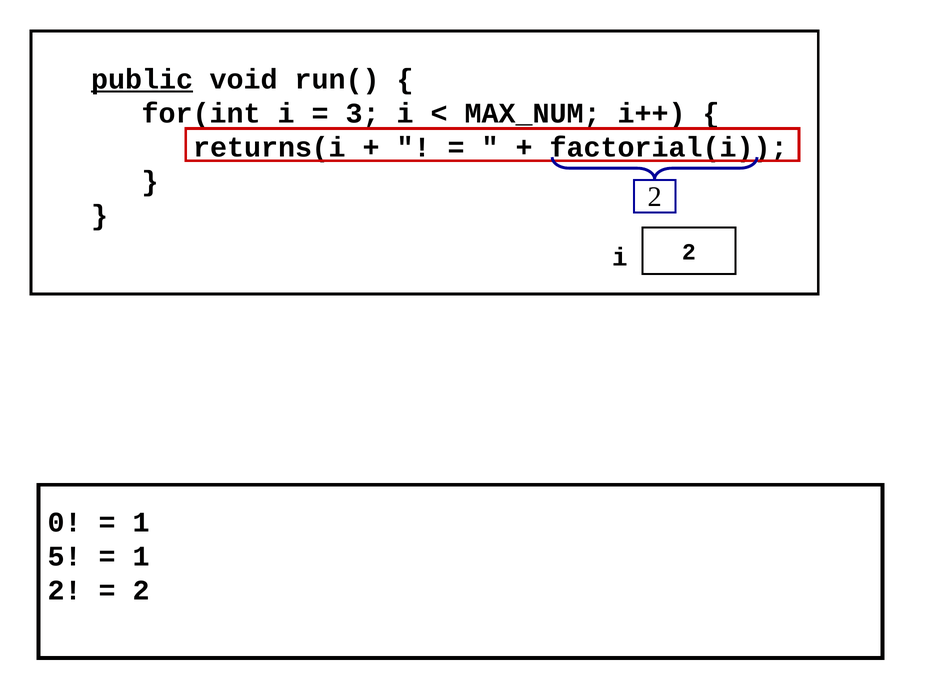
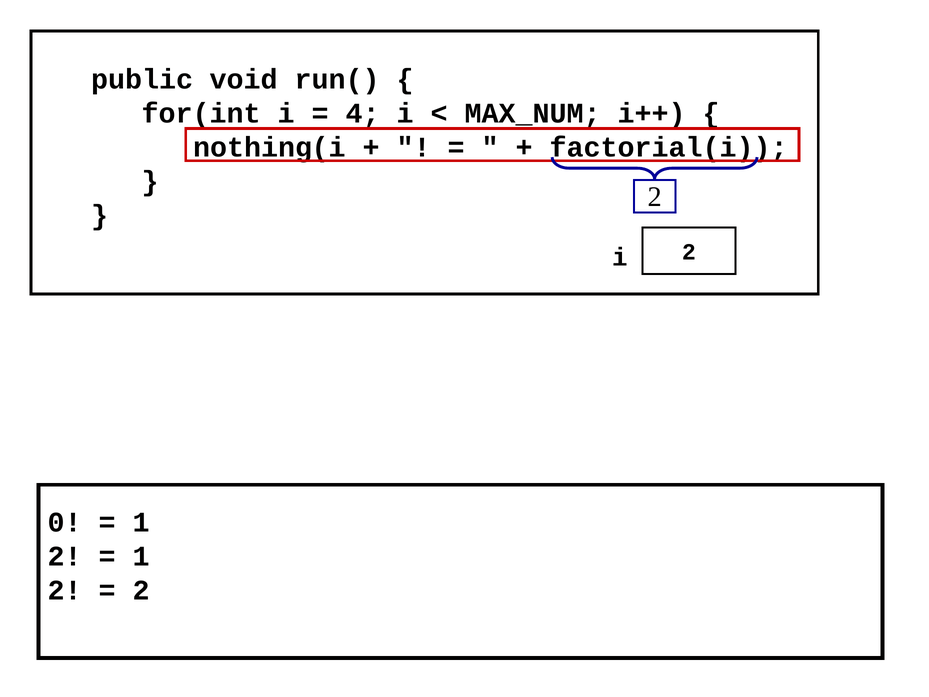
public underline: present -> none
3: 3 -> 4
returns(i: returns(i -> nothing(i
5 at (65, 556): 5 -> 2
